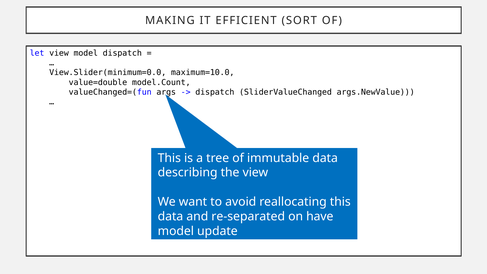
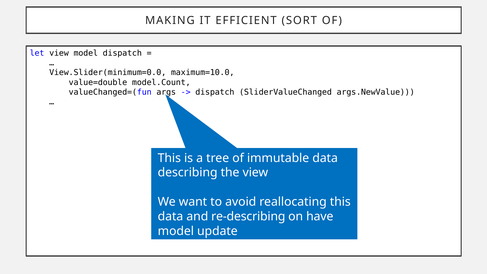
re-separated: re-separated -> re-describing
